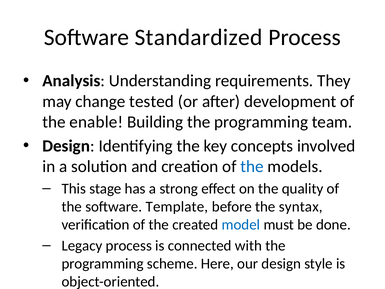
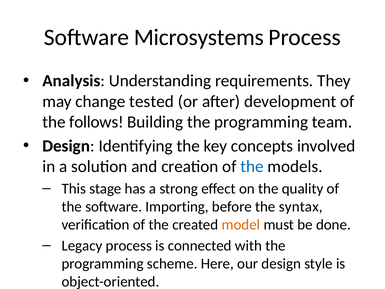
Standardized: Standardized -> Microsystems
enable: enable -> follows
Template: Template -> Importing
model colour: blue -> orange
